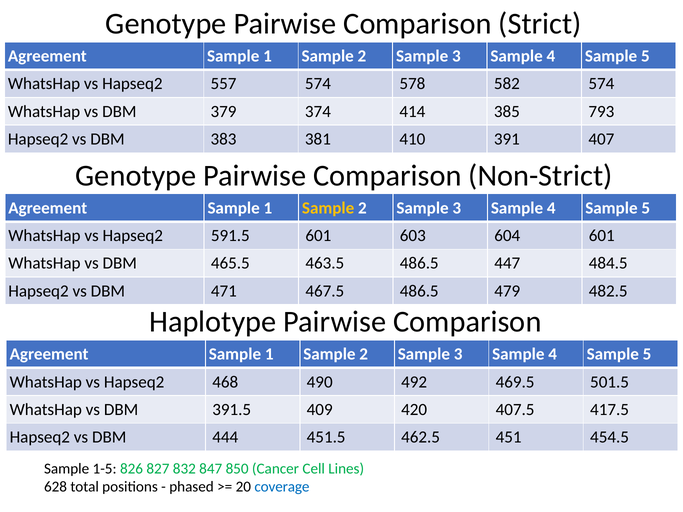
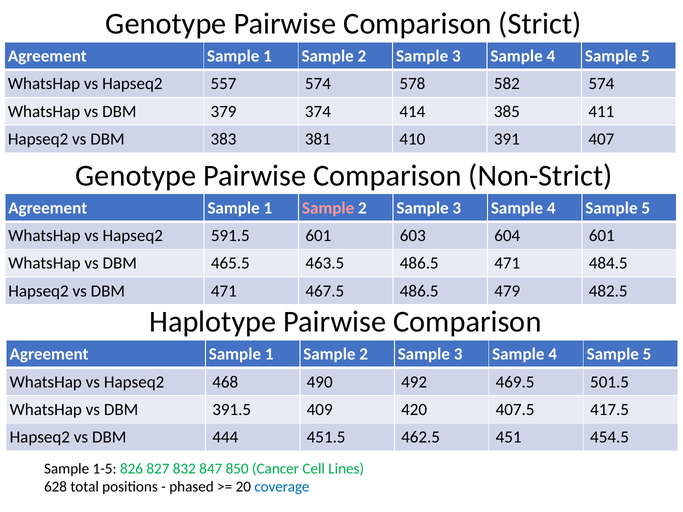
793: 793 -> 411
Sample at (328, 208) colour: yellow -> pink
486.5 447: 447 -> 471
